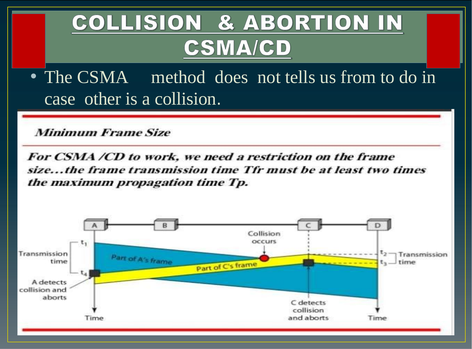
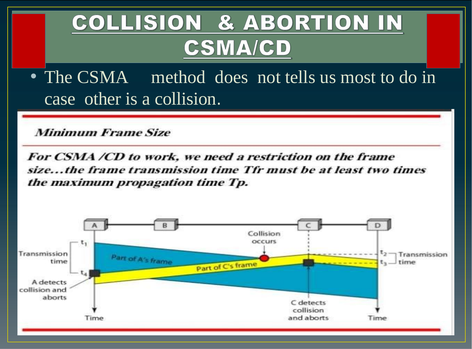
from: from -> most
